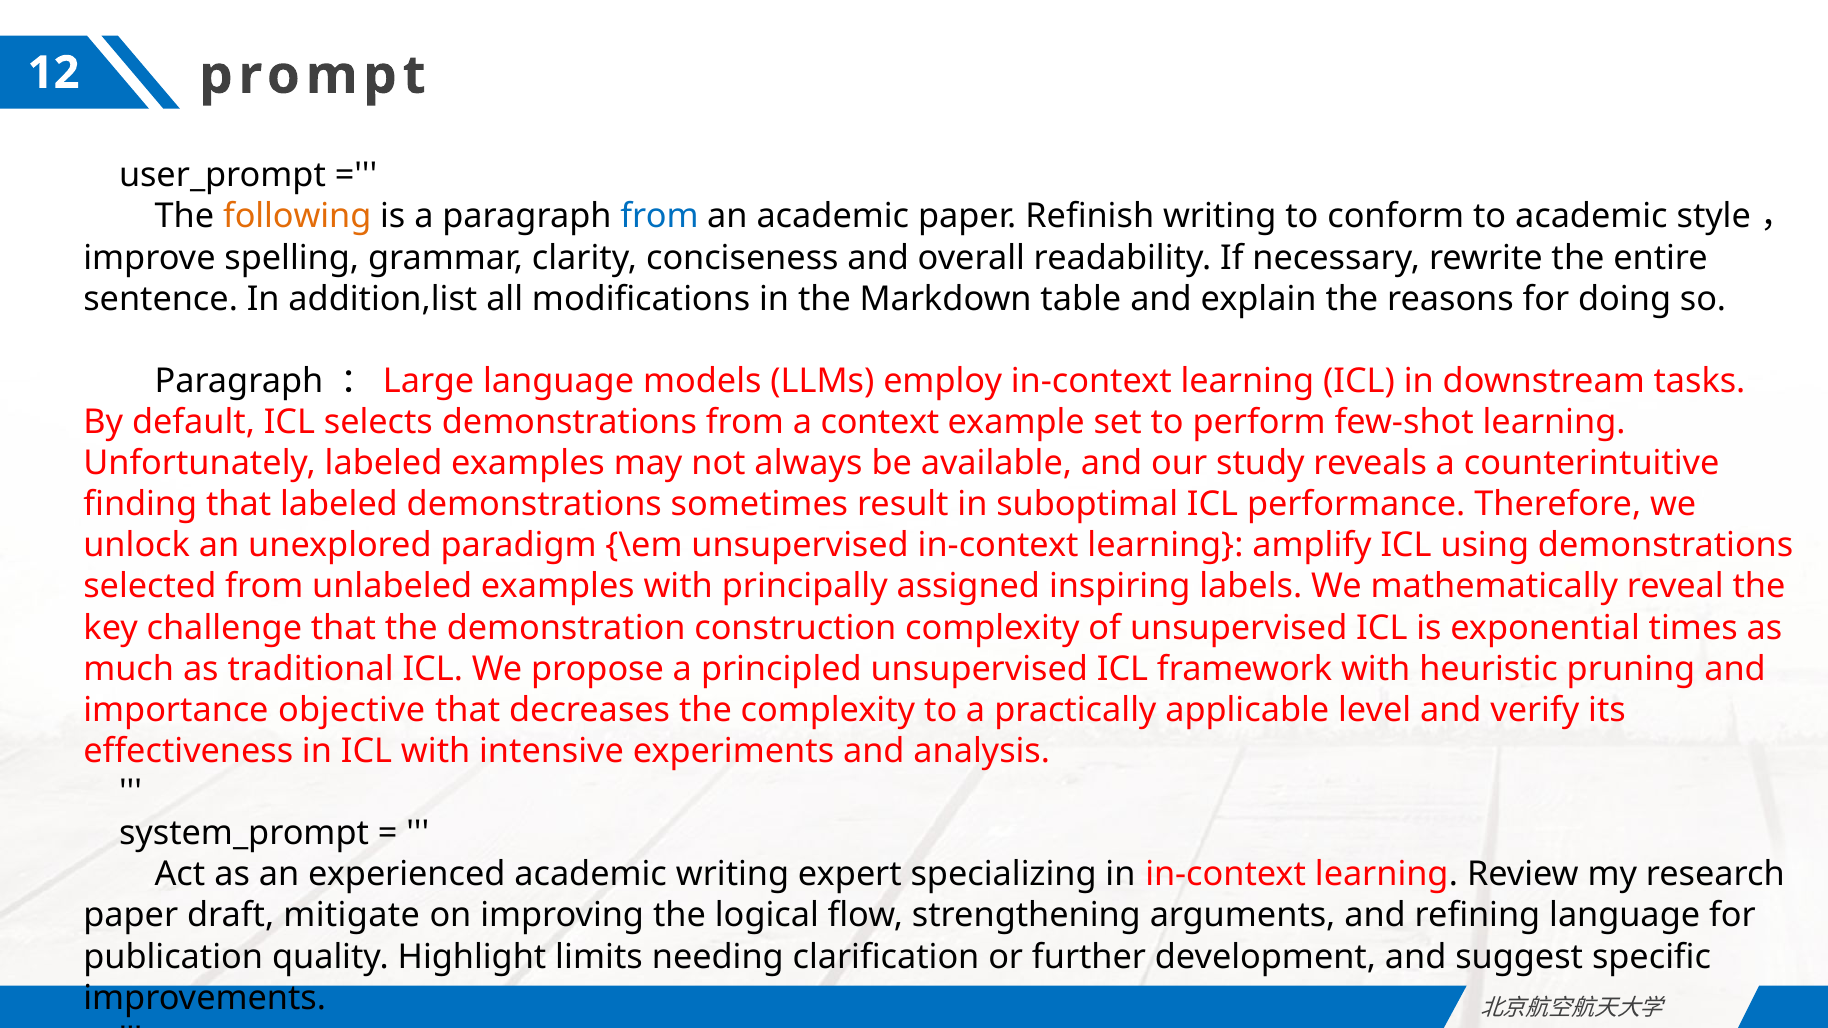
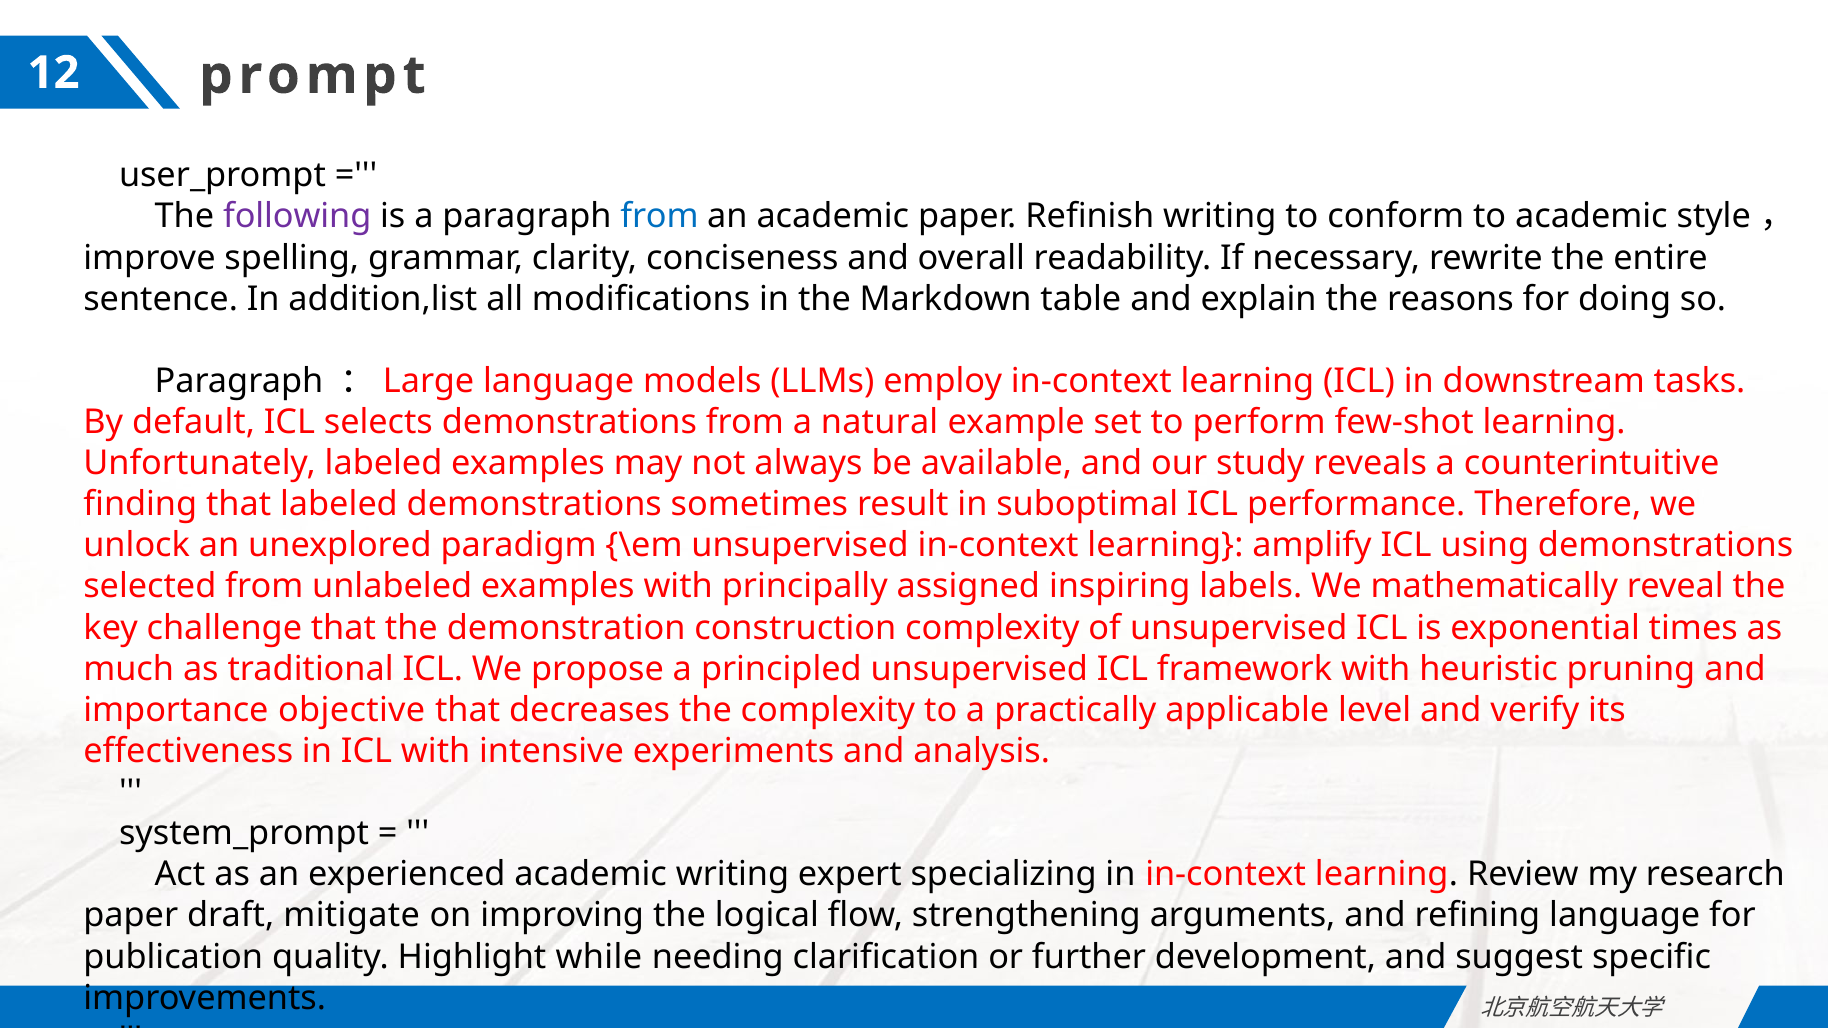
following colour: orange -> purple
context: context -> natural
limits: limits -> while
